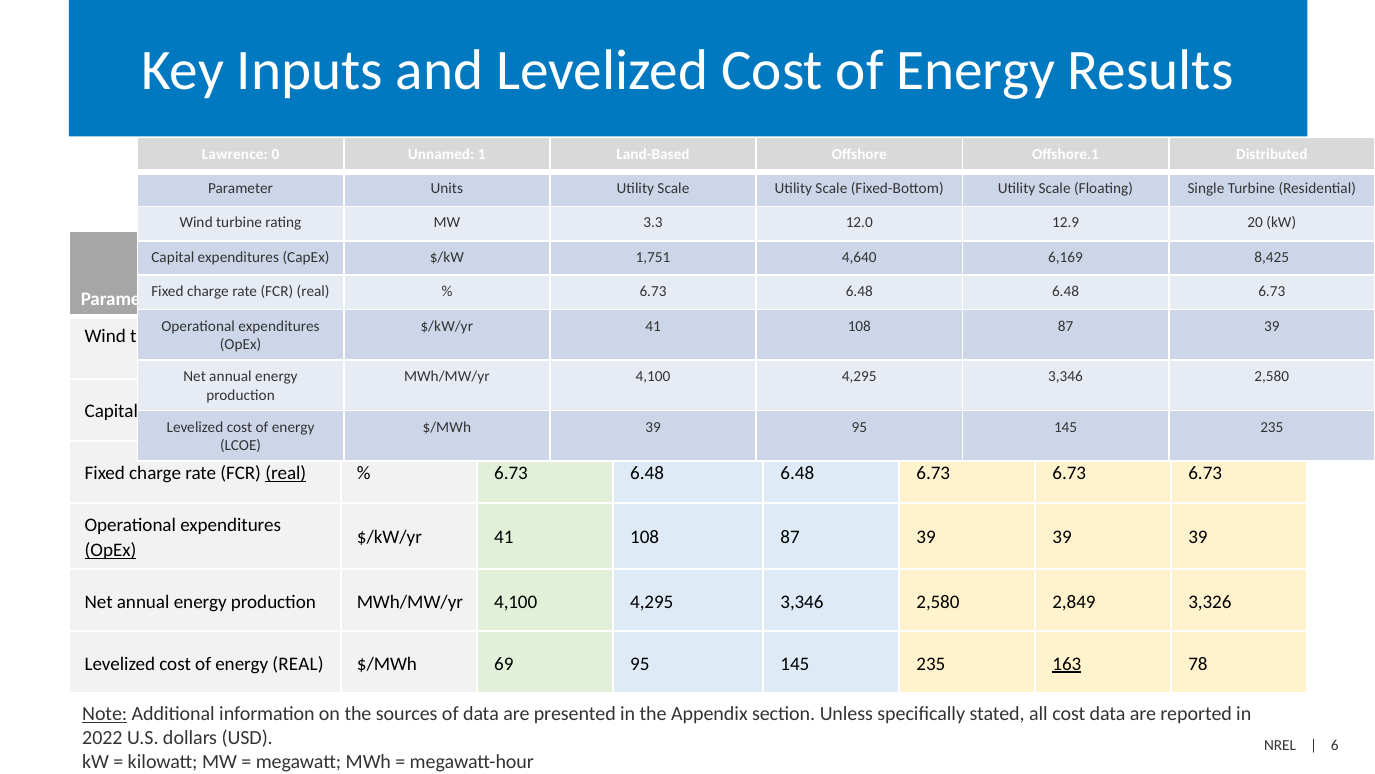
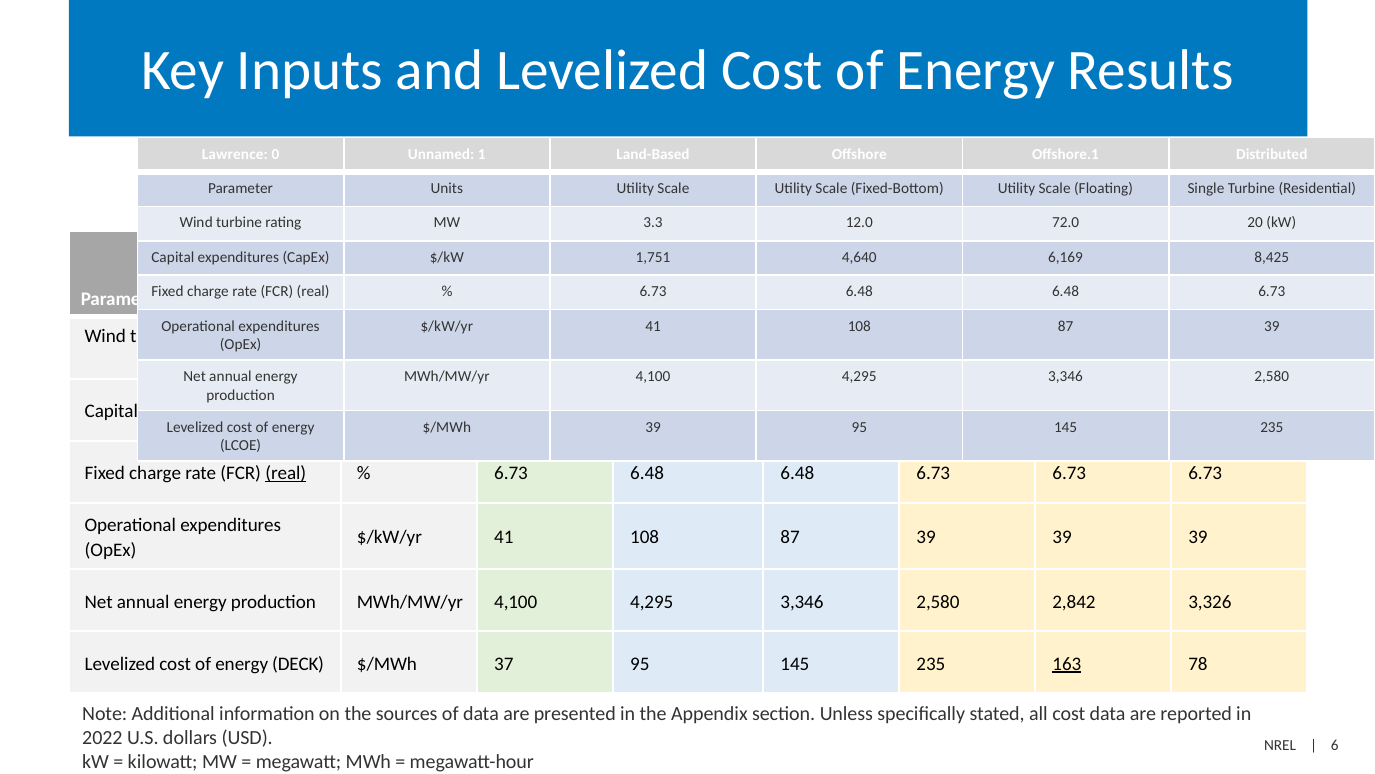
12.9: 12.9 -> 72.0
OpEx at (111, 550) underline: present -> none
2,849: 2,849 -> 2,842
energy REAL: REAL -> DECK
69: 69 -> 37
Note underline: present -> none
